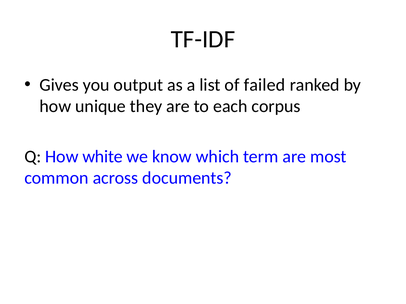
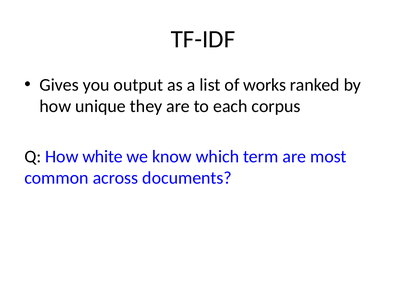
failed: failed -> works
